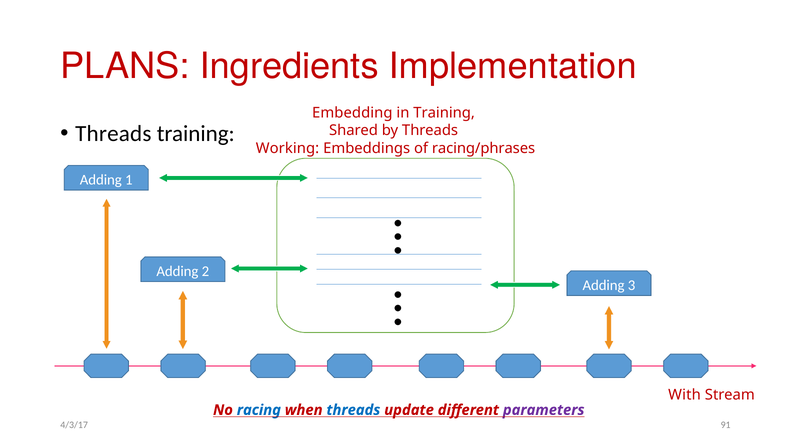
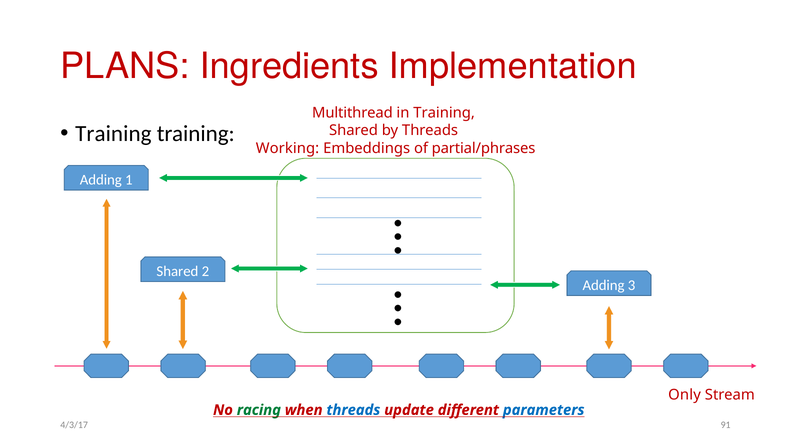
Embedding: Embedding -> Multithread
Threads at (113, 134): Threads -> Training
racing/phrases: racing/phrases -> partial/phrases
Adding at (177, 271): Adding -> Shared
With: With -> Only
racing colour: blue -> green
parameters colour: purple -> blue
